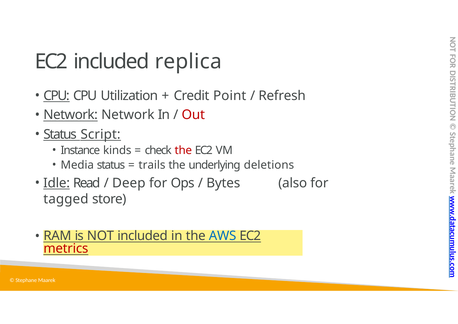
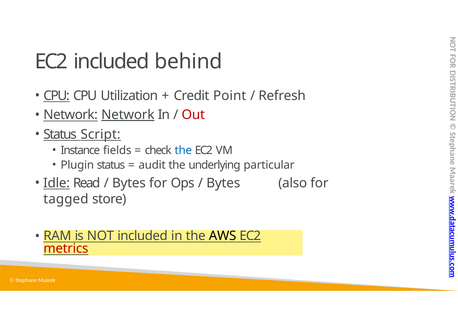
replica: replica -> behind
Network at (128, 115) underline: none -> present
kinds: kinds -> fields
the at (183, 150) colour: red -> blue
Media: Media -> Plugin
trails: trails -> audit
deletions: deletions -> particular
Deep at (129, 183): Deep -> Bytes
AWS colour: blue -> black
